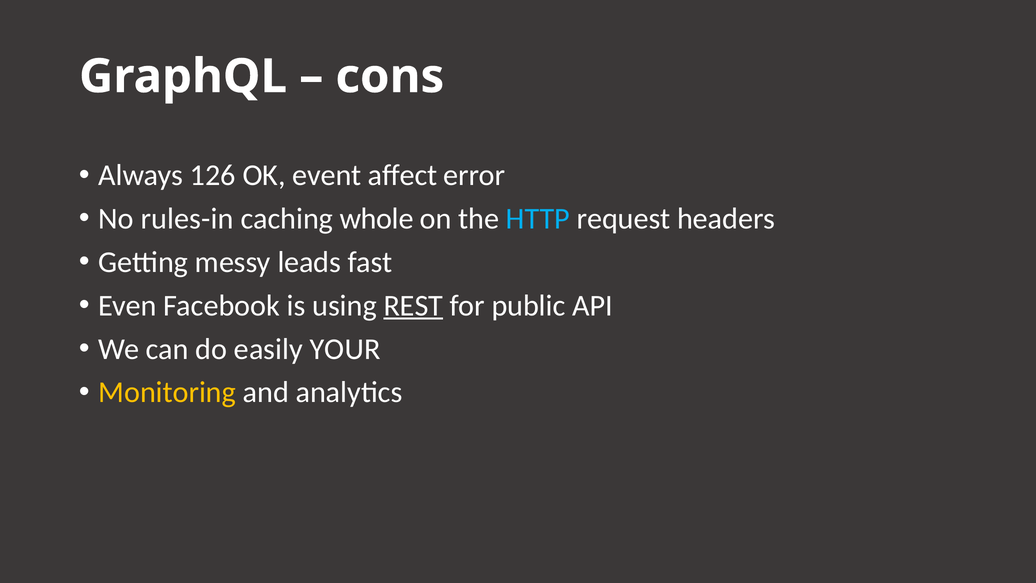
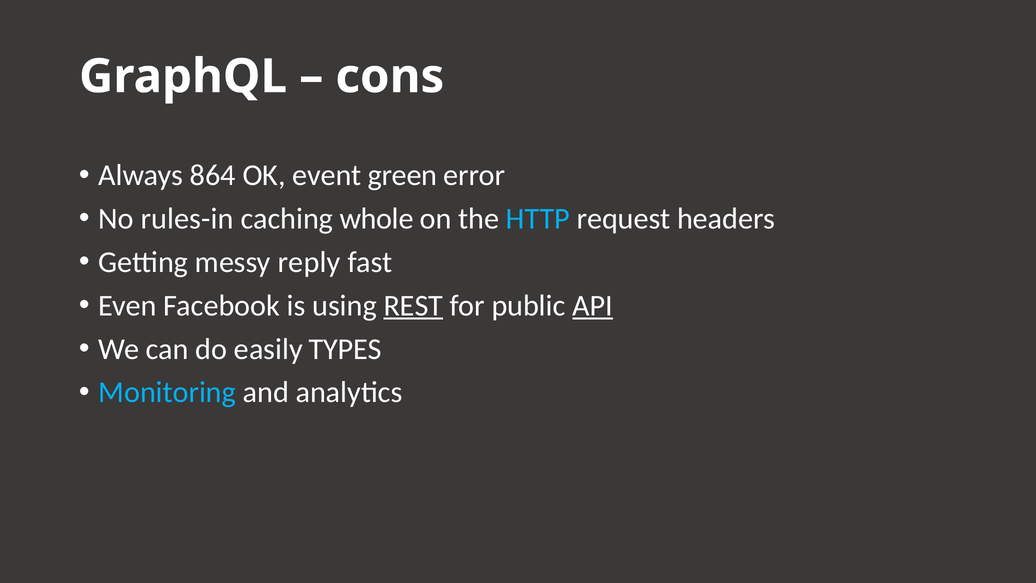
126: 126 -> 864
affect: affect -> green
leads: leads -> reply
API underline: none -> present
YOUR: YOUR -> TYPES
Monitoring colour: yellow -> light blue
